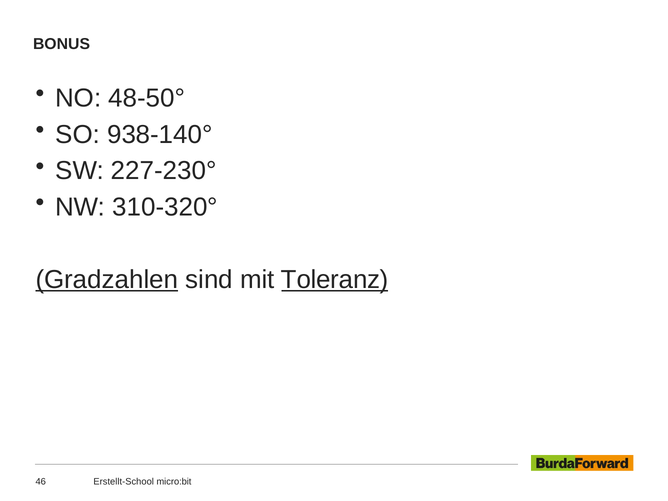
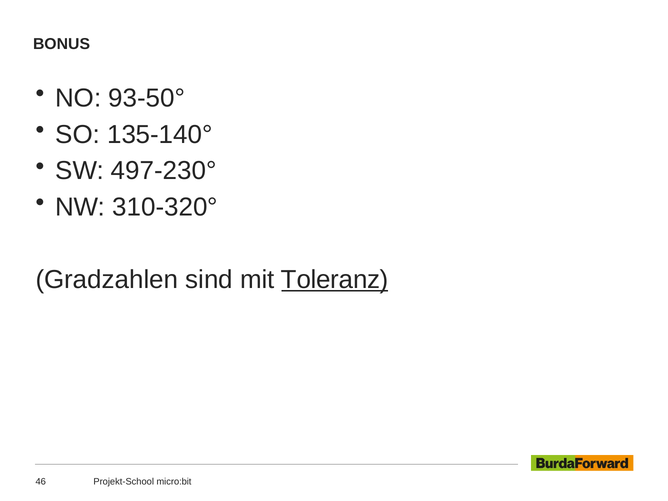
48-50°: 48-50° -> 93-50°
938-140°: 938-140° -> 135-140°
227-230°: 227-230° -> 497-230°
Gradzahlen underline: present -> none
Erstellt-School: Erstellt-School -> Projekt-School
